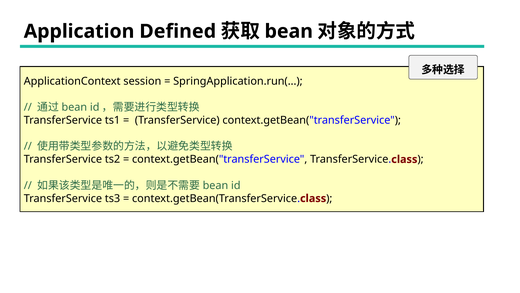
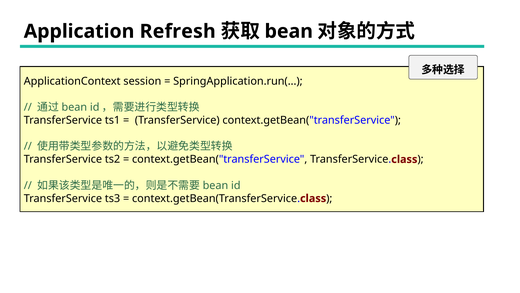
Defined: Defined -> Refresh
